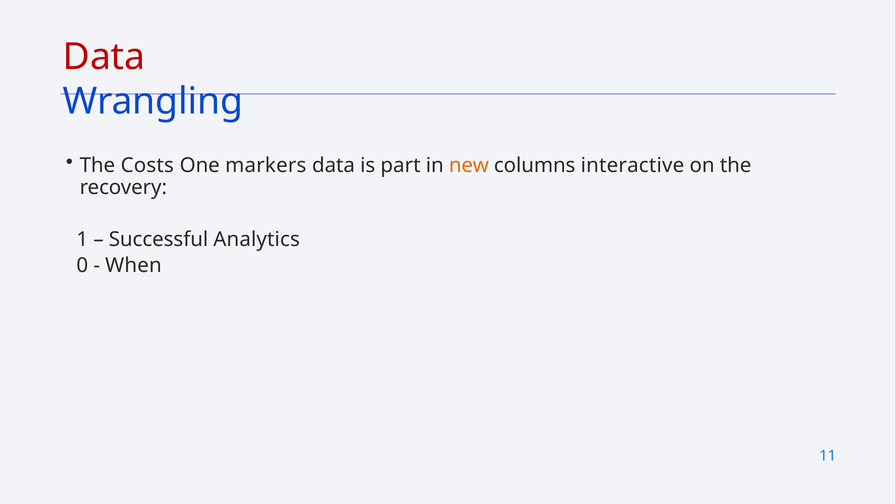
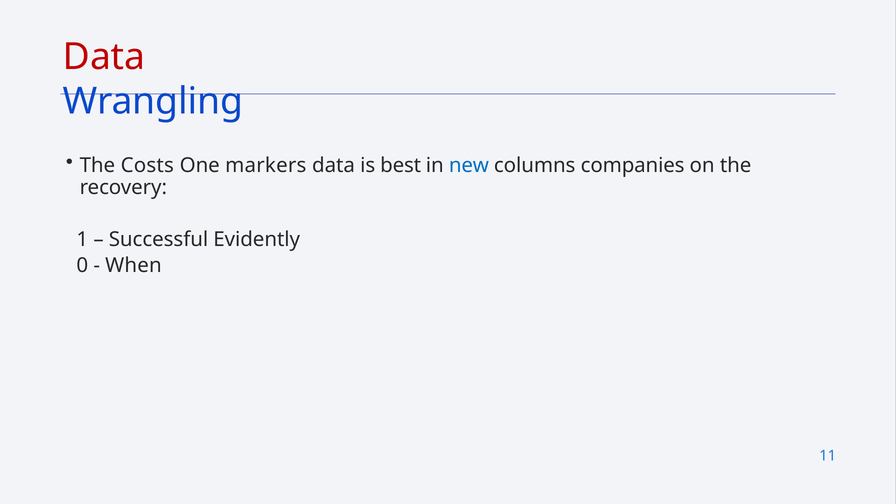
part: part -> best
new colour: orange -> blue
interactive: interactive -> companies
Analytics: Analytics -> Evidently
